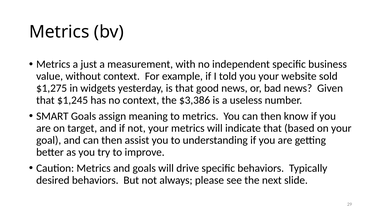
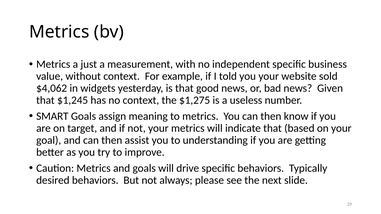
$1,275: $1,275 -> $4,062
$3,386: $3,386 -> $1,275
